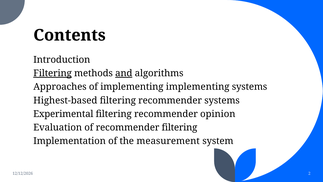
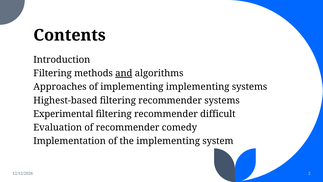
Filtering at (53, 73) underline: present -> none
opinion: opinion -> difficult
recommender filtering: filtering -> comedy
the measurement: measurement -> implementing
